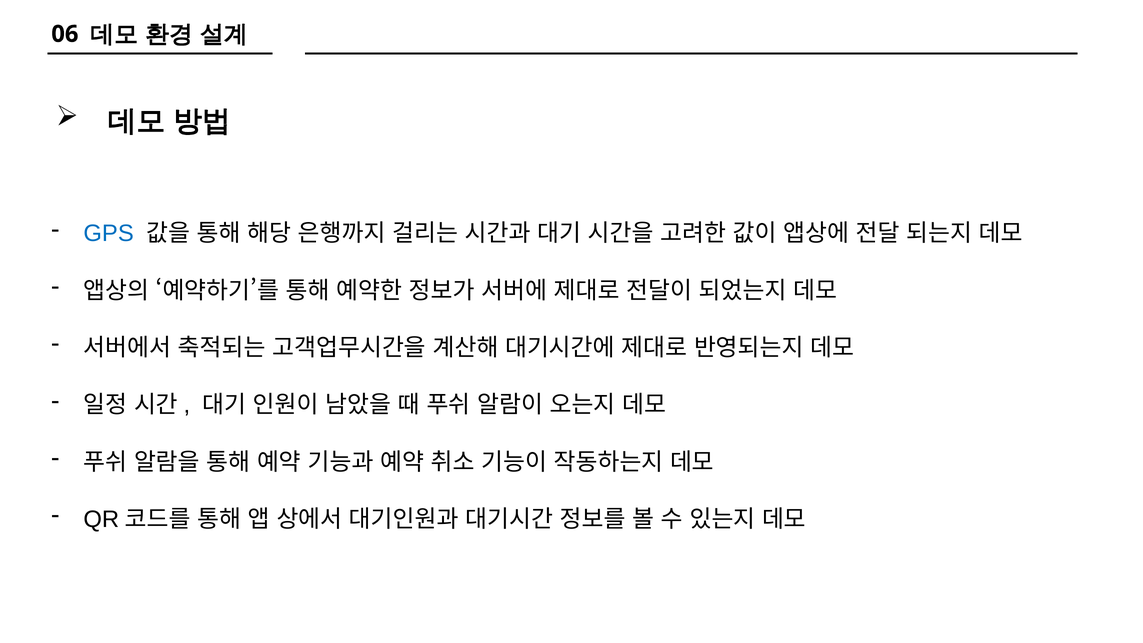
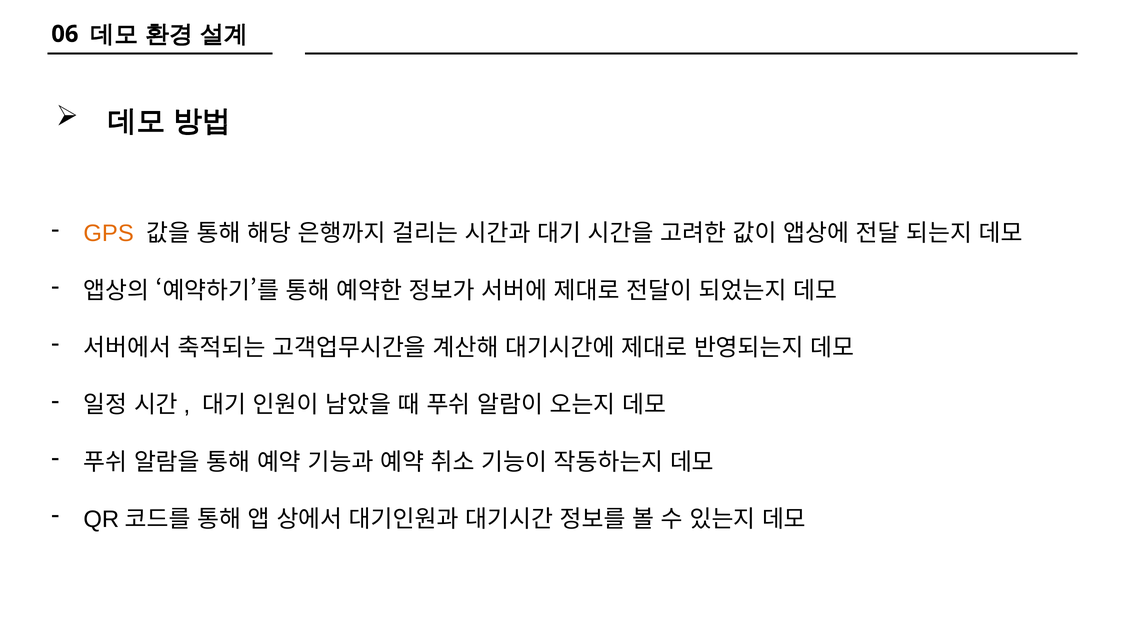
GPS colour: blue -> orange
